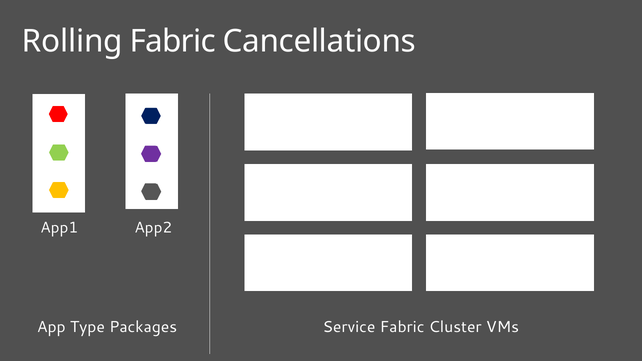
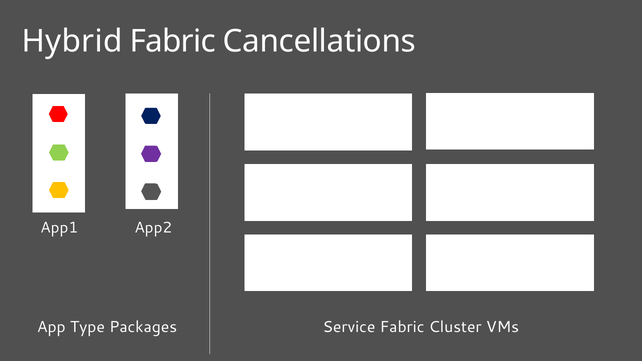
Rolling: Rolling -> Hybrid
